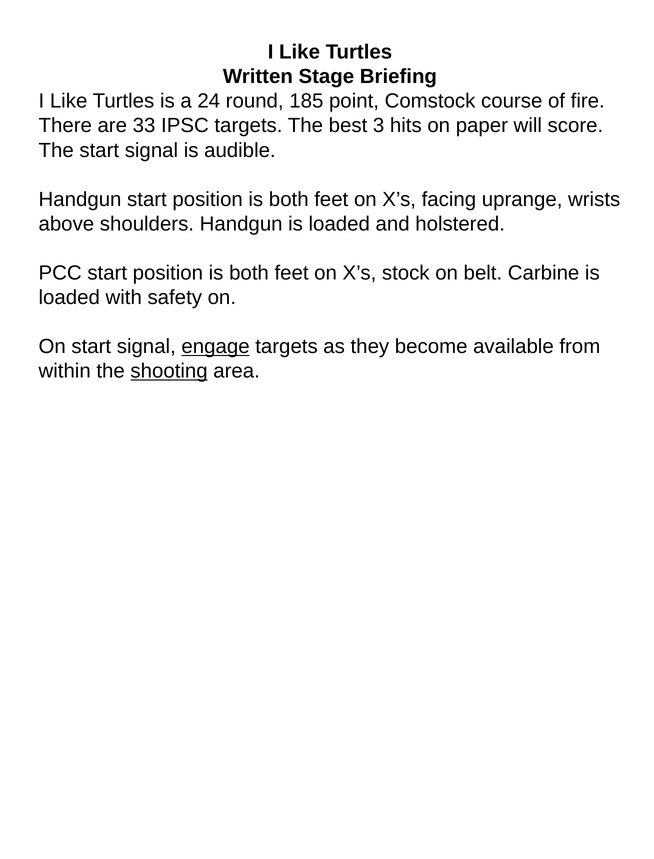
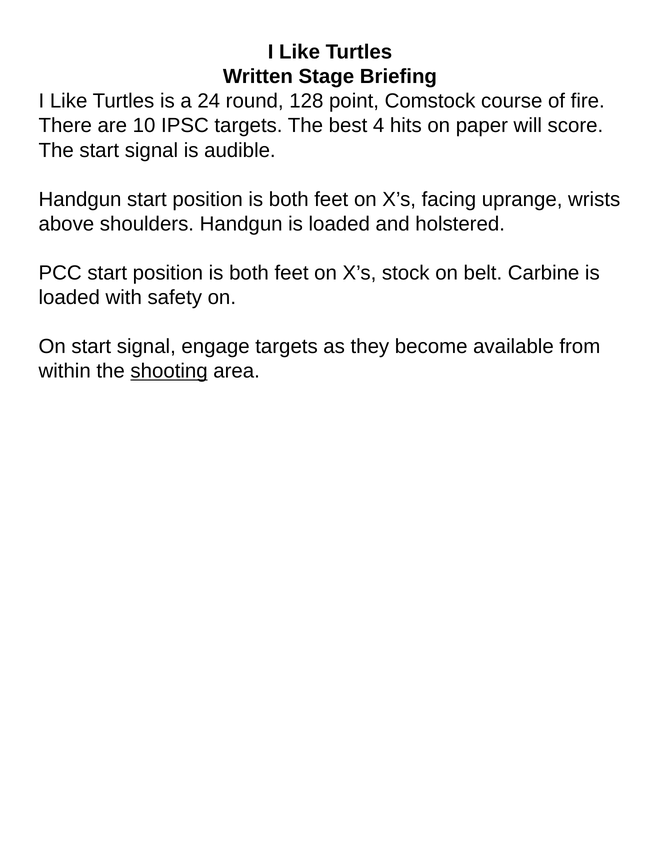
185: 185 -> 128
33: 33 -> 10
3: 3 -> 4
engage underline: present -> none
